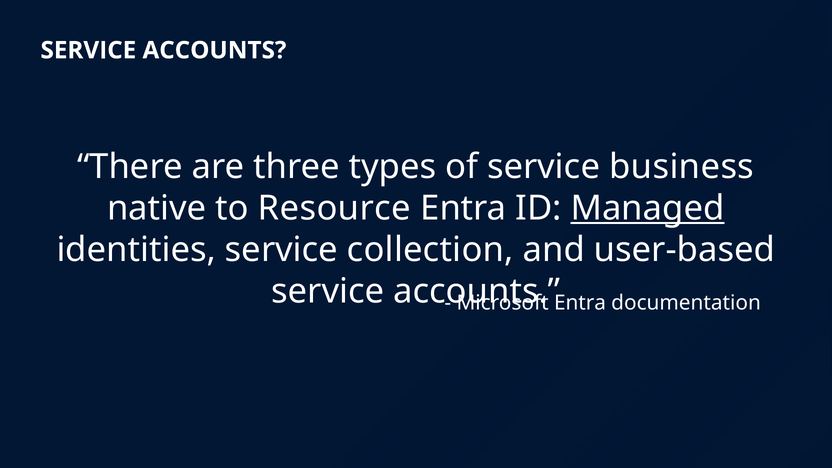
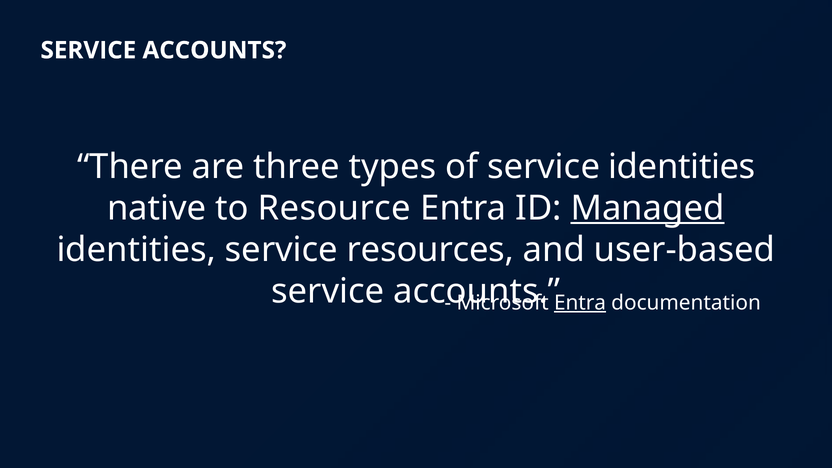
service business: business -> identities
collection: collection -> resources
Entra at (580, 303) underline: none -> present
